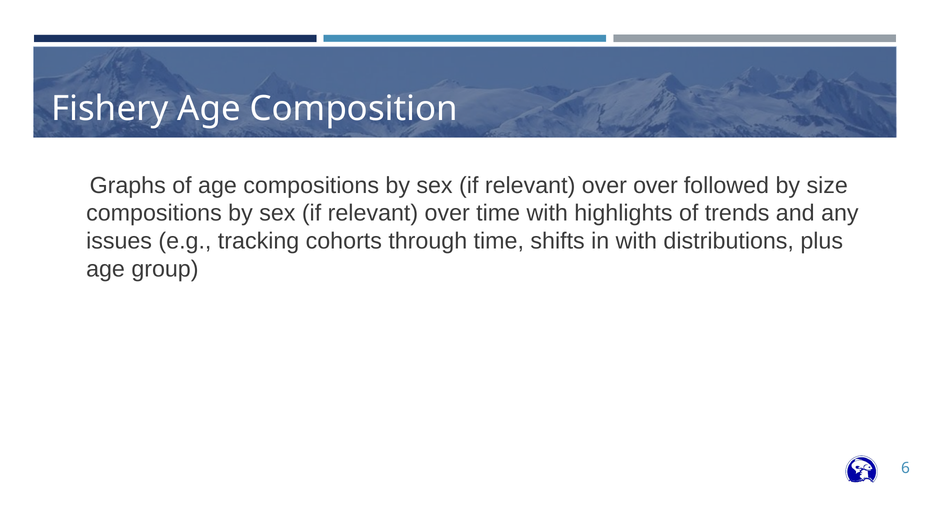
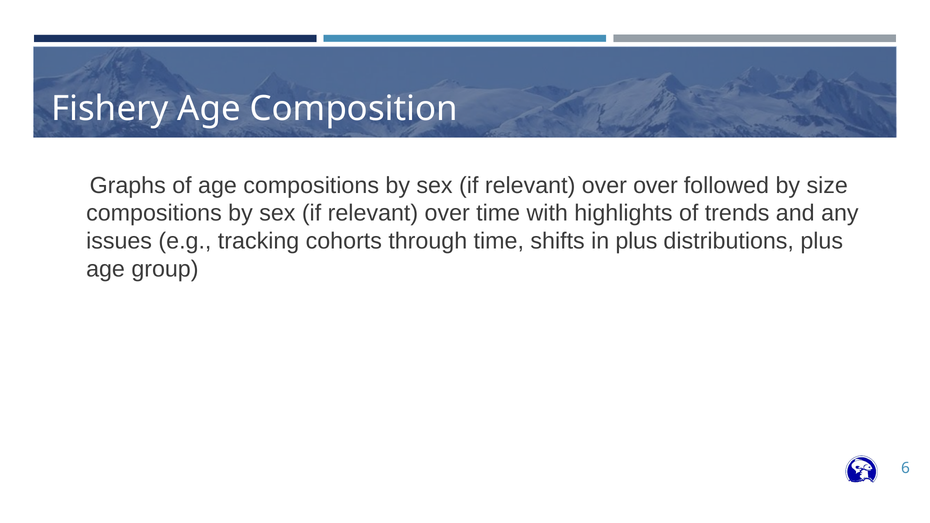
in with: with -> plus
